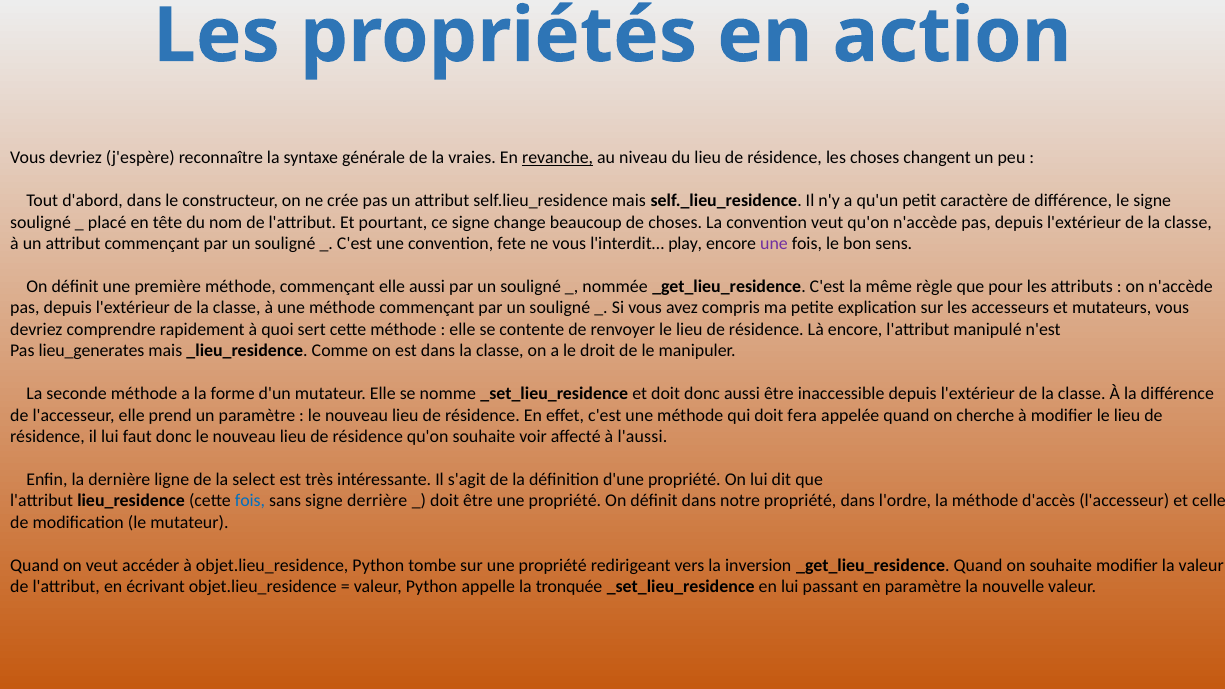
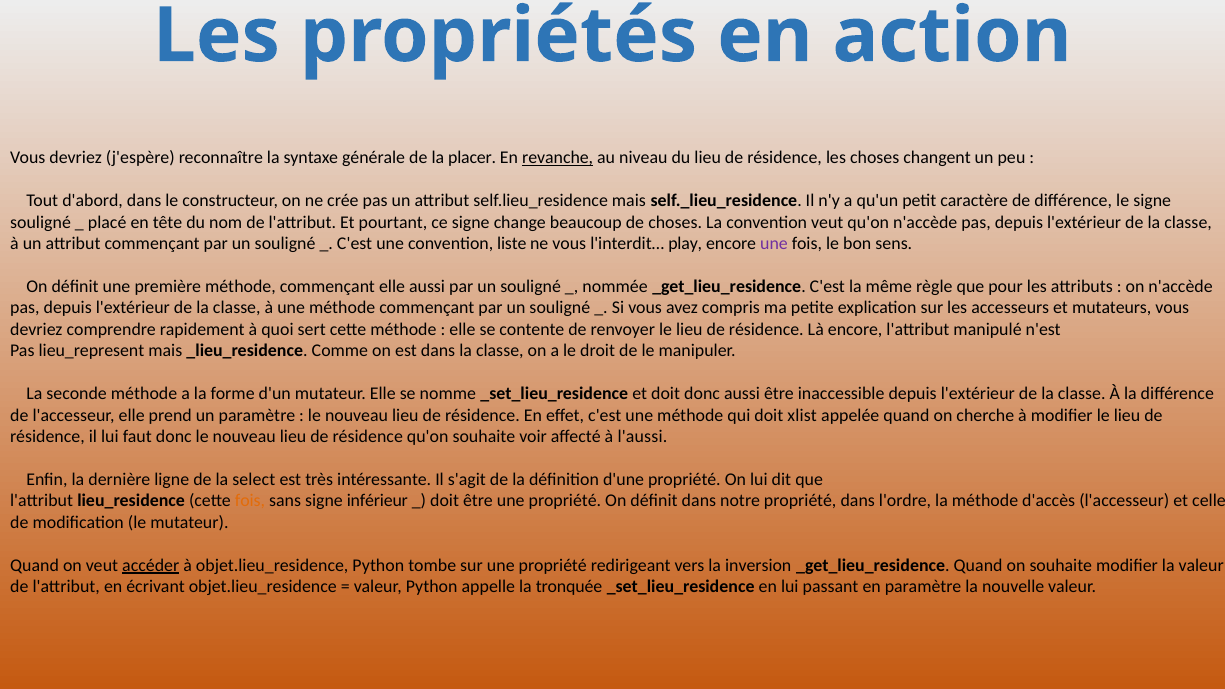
vraies: vraies -> placer
fete: fete -> liste
lieu_generates: lieu_generates -> lieu_represent
fera: fera -> xlist
fois at (250, 501) colour: blue -> orange
derrière: derrière -> inférieur
accéder underline: none -> present
